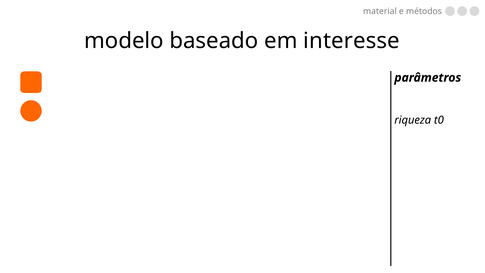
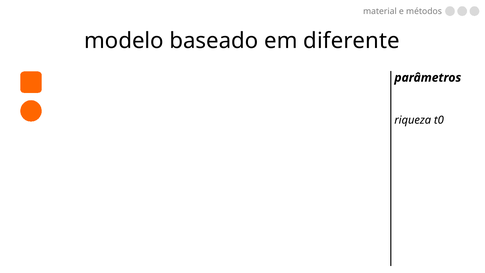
interesse: interesse -> diferente
